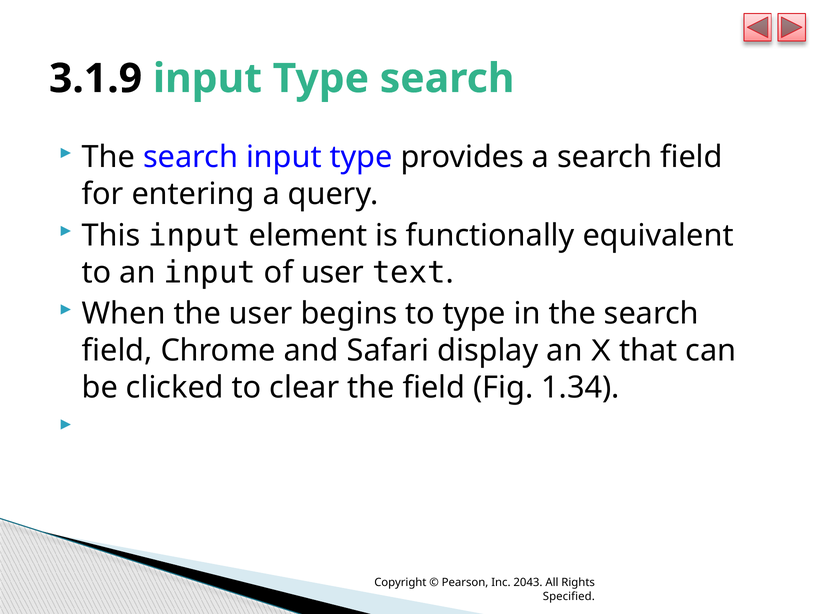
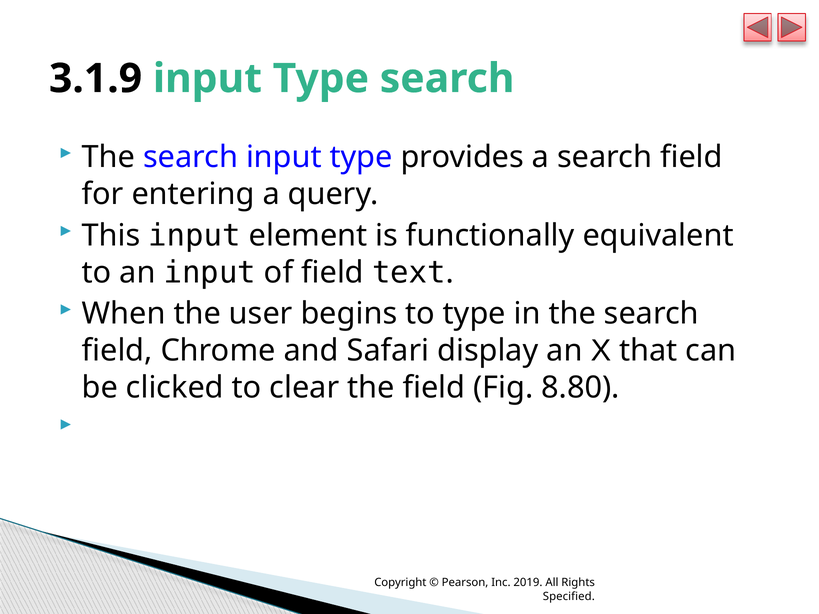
of user: user -> field
1.34: 1.34 -> 8.80
2043: 2043 -> 2019
